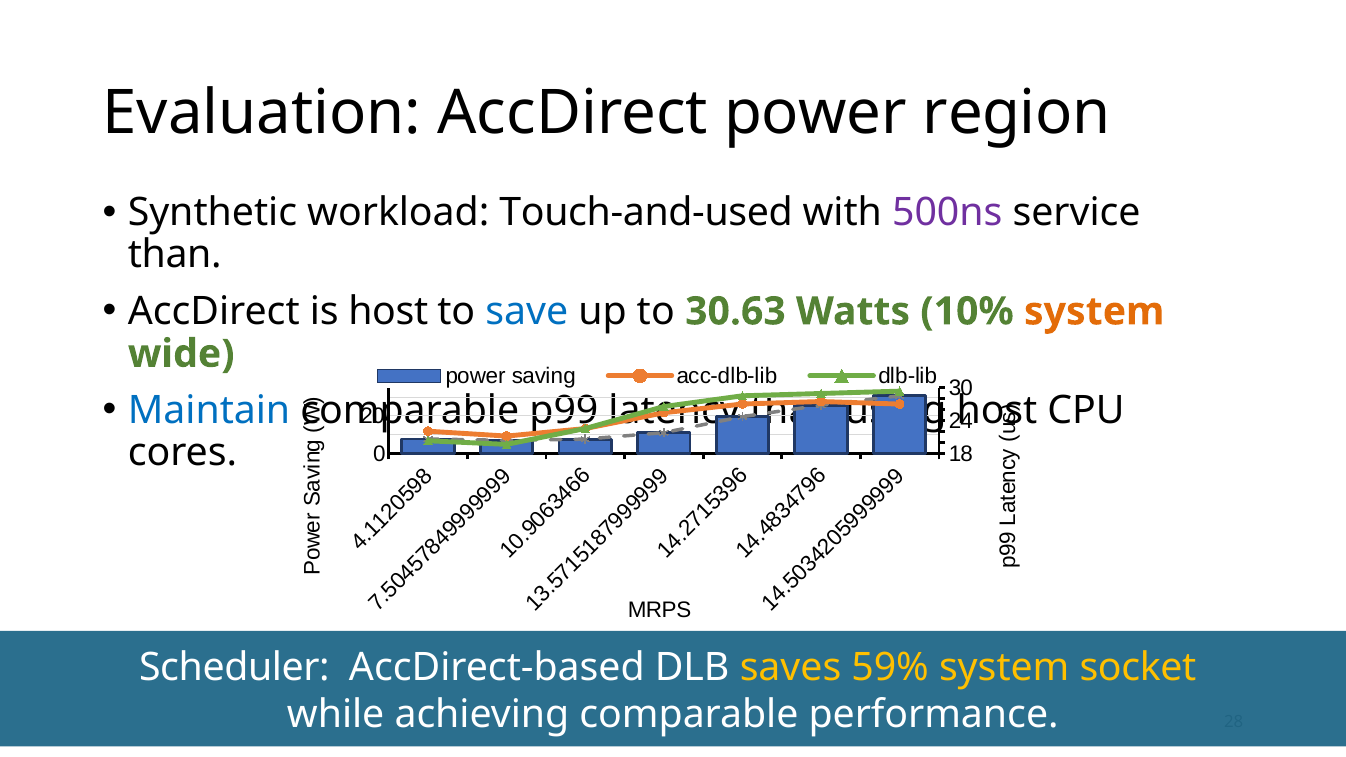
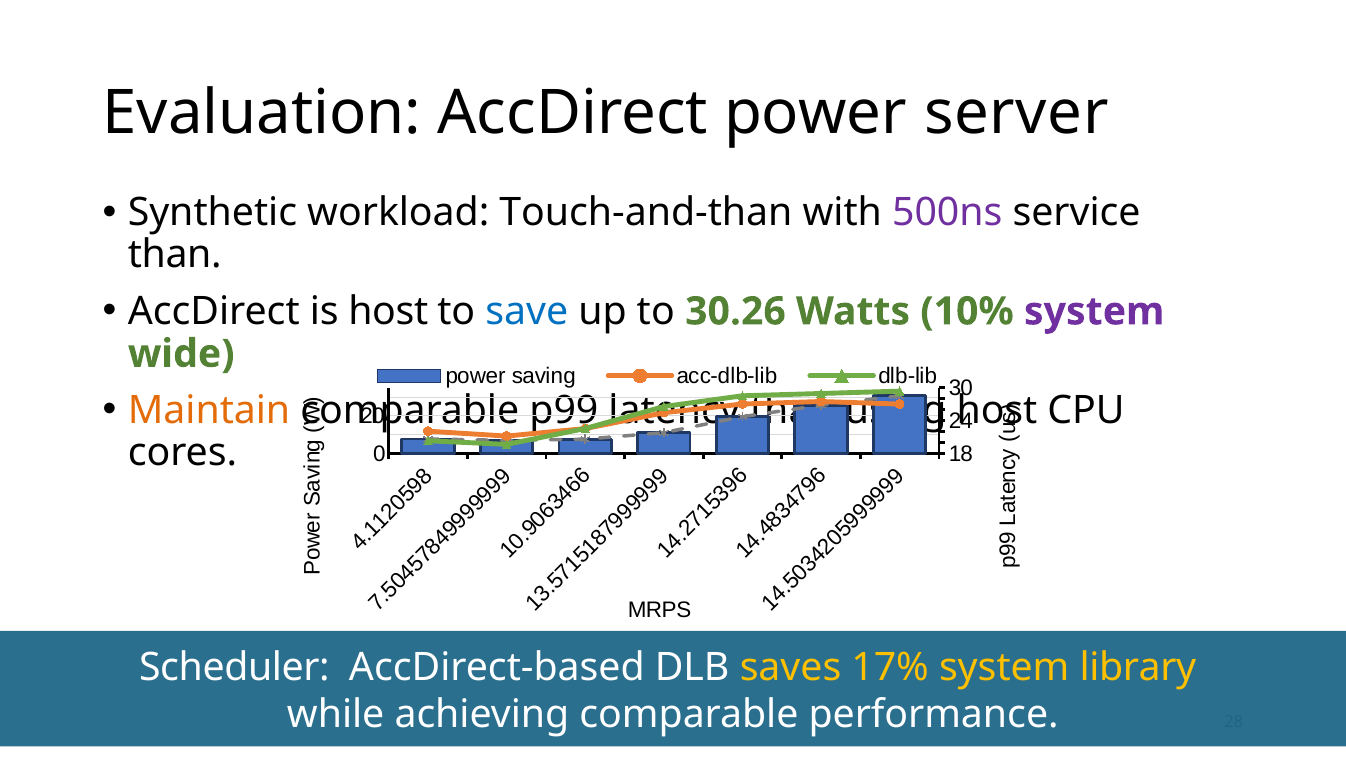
region: region -> server
Touch-and-used: Touch-and-used -> Touch-and-than
30.63: 30.63 -> 30.26
system at (1094, 312) colour: orange -> purple
Maintain colour: blue -> orange
59%: 59% -> 17%
socket: socket -> library
